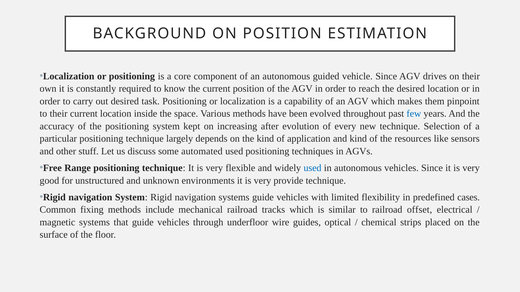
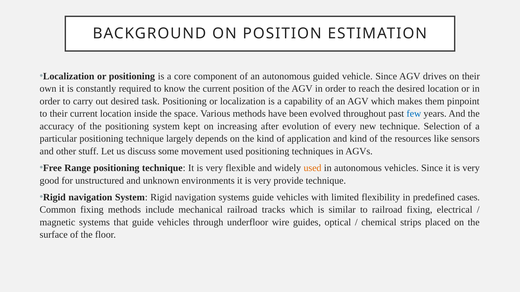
automated: automated -> movement
used at (313, 168) colour: blue -> orange
railroad offset: offset -> fixing
